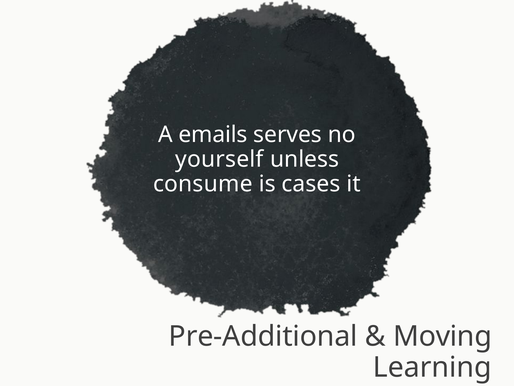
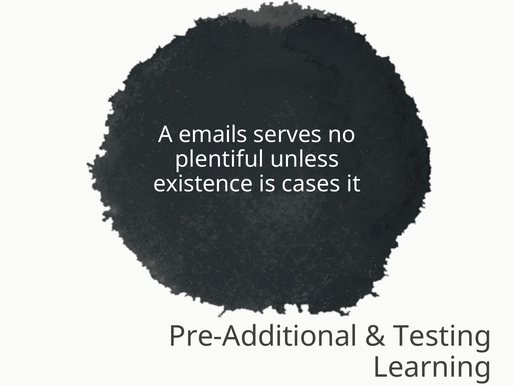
yourself: yourself -> plentiful
consume: consume -> existence
Moving: Moving -> Testing
